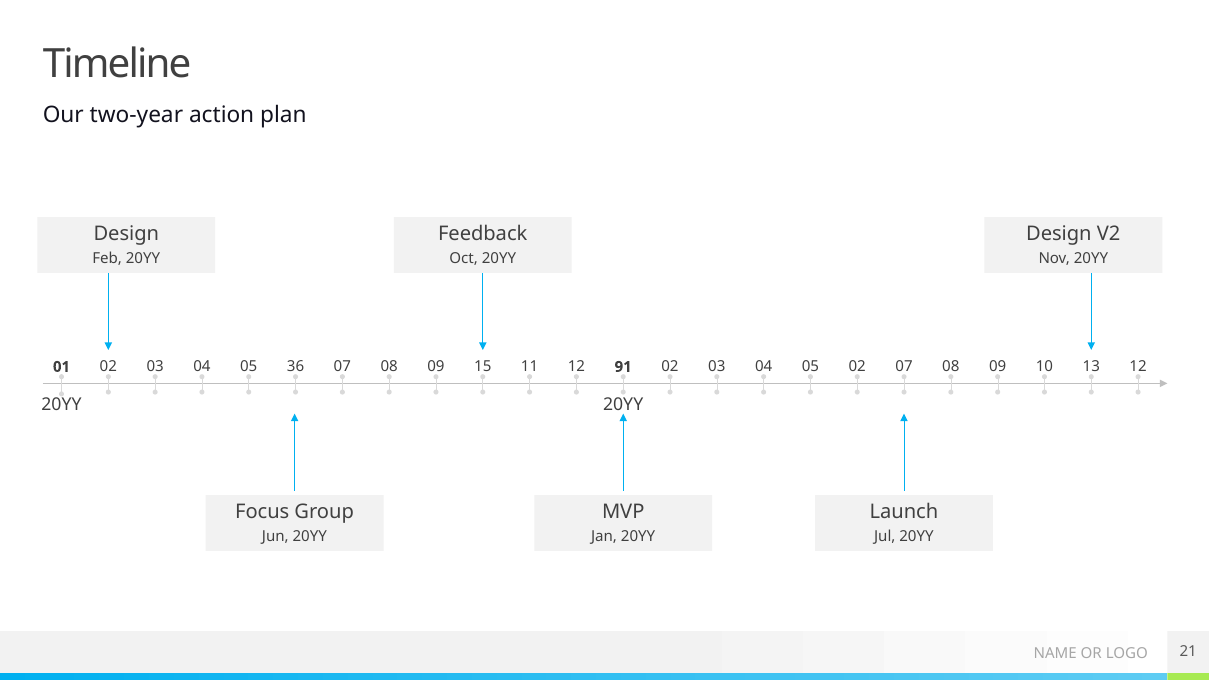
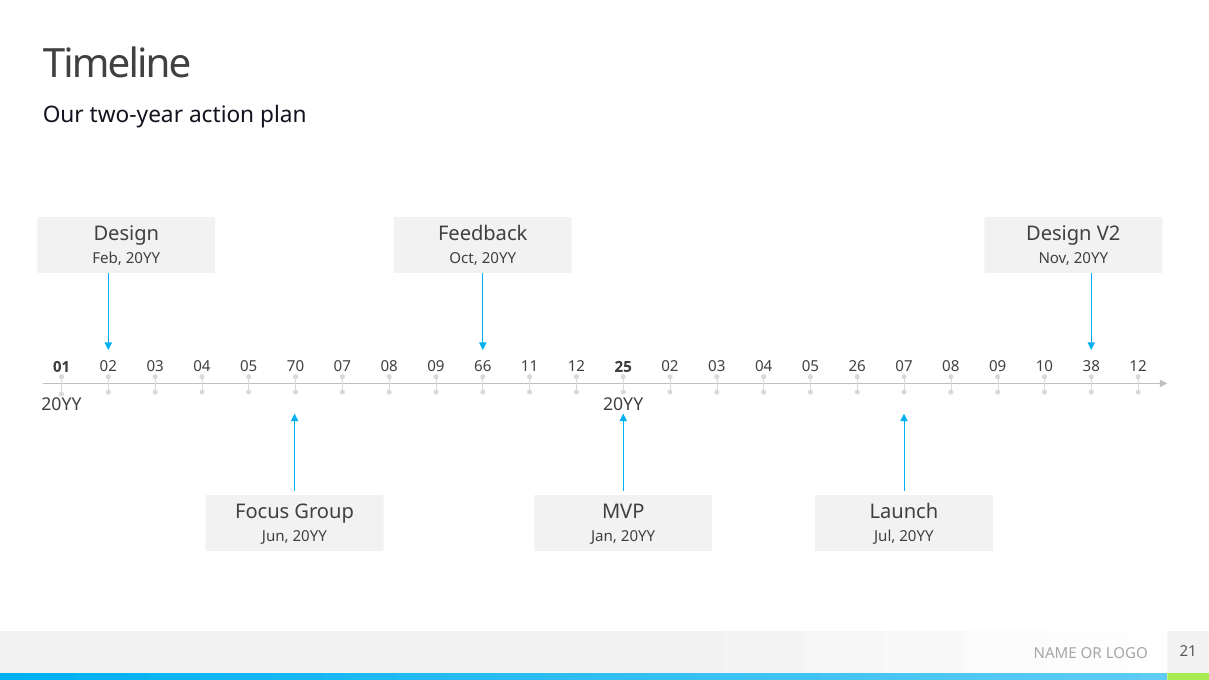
36: 36 -> 70
15: 15 -> 66
91: 91 -> 25
05 02: 02 -> 26
13: 13 -> 38
